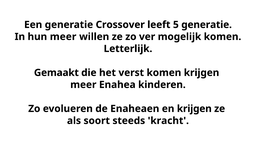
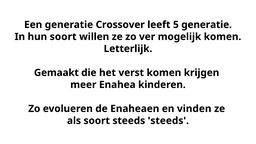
hun meer: meer -> soort
en krijgen: krijgen -> vinden
steeds kracht: kracht -> steeds
